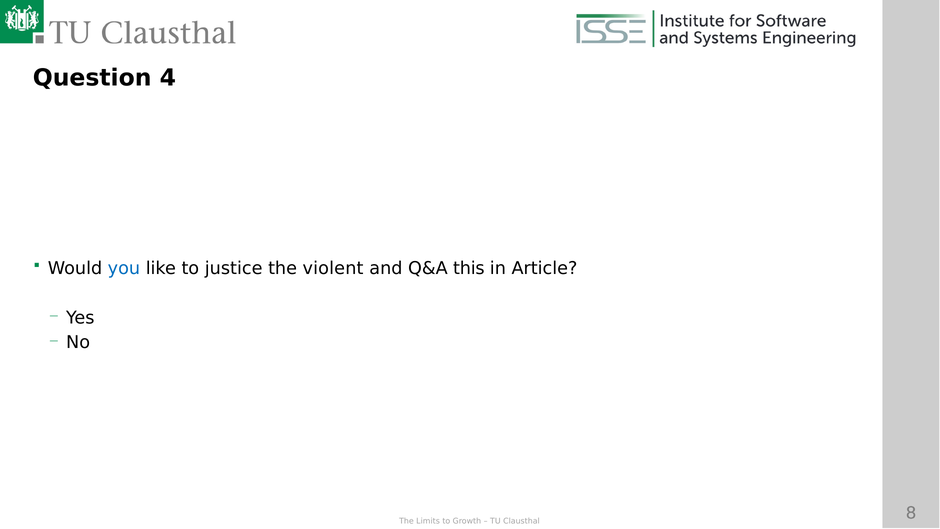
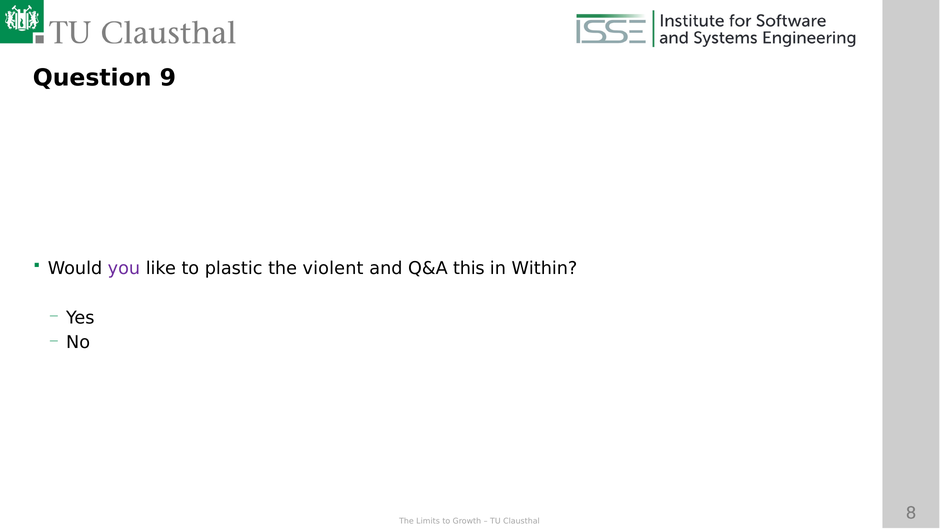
4: 4 -> 9
you colour: blue -> purple
justice: justice -> plastic
Article: Article -> Within
